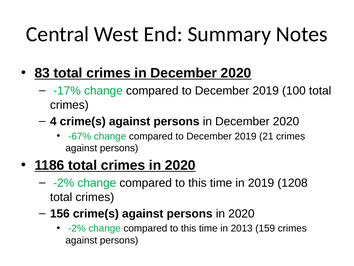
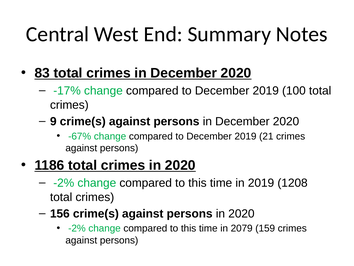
4: 4 -> 9
2013: 2013 -> 2079
